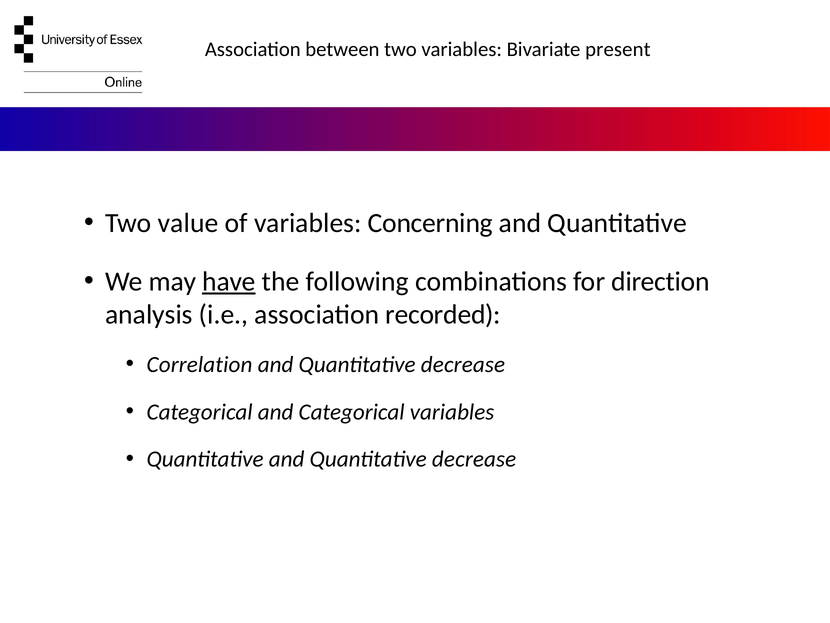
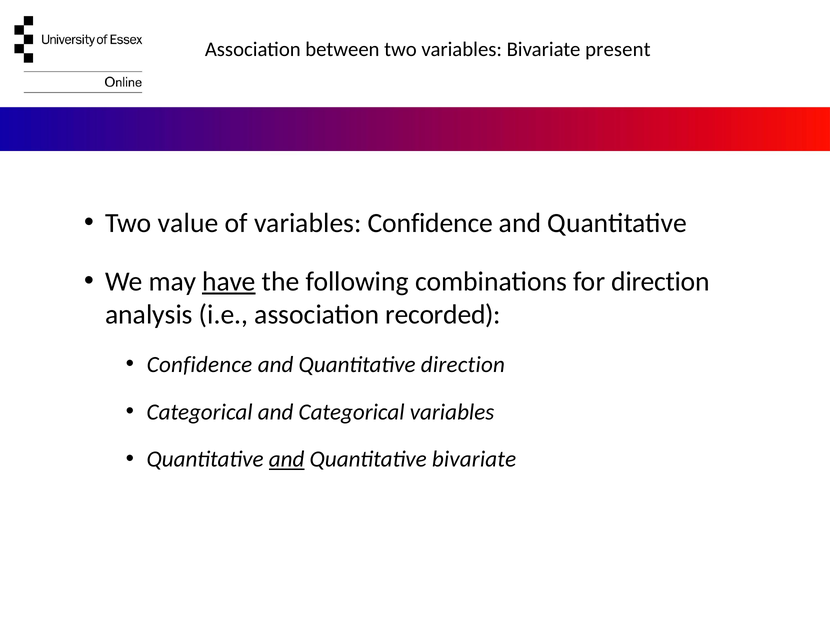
variables Concerning: Concerning -> Confidence
Correlation at (200, 364): Correlation -> Confidence
decrease at (463, 364): decrease -> direction
and at (287, 459) underline: none -> present
decrease at (474, 459): decrease -> bivariate
